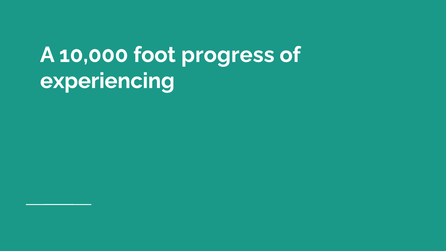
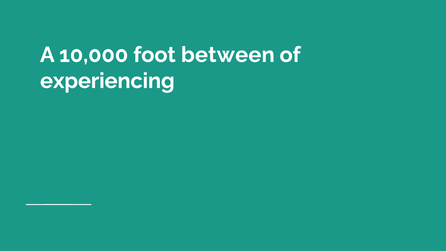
progress: progress -> between
